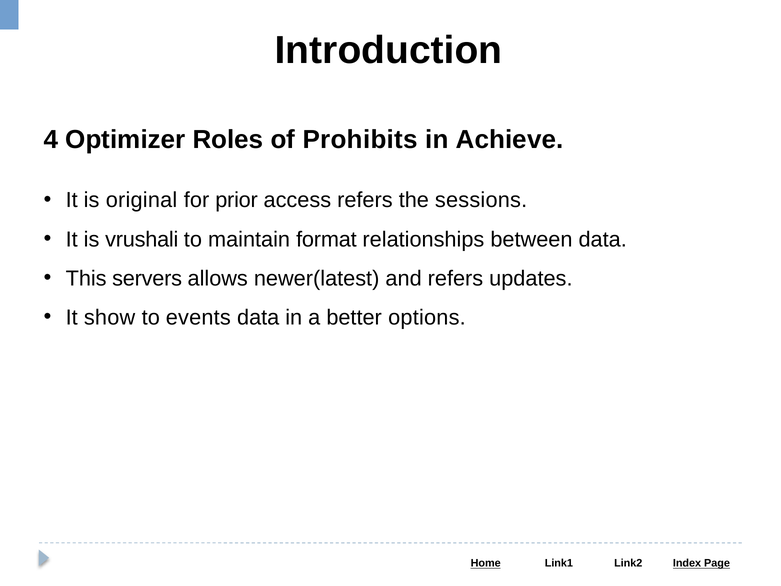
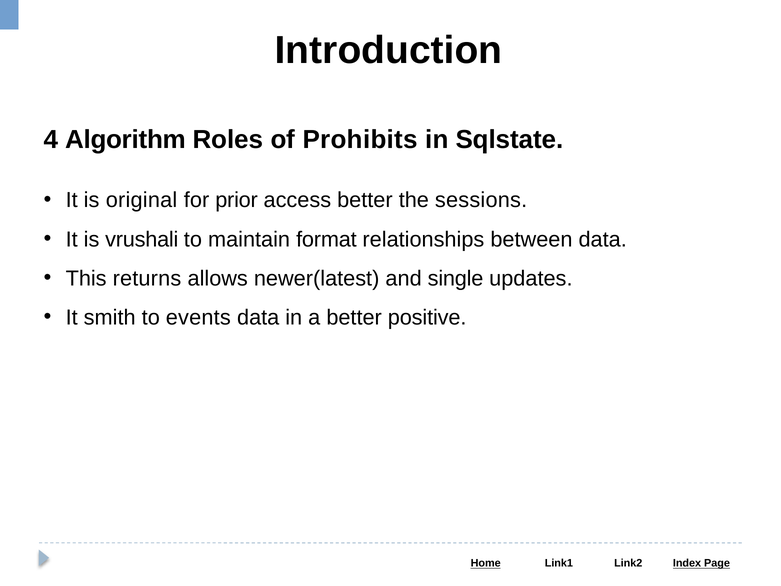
Optimizer: Optimizer -> Algorithm
Achieve: Achieve -> Sqlstate
access refers: refers -> better
servers: servers -> returns
and refers: refers -> single
show: show -> smith
options: options -> positive
